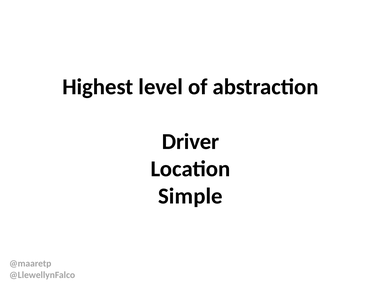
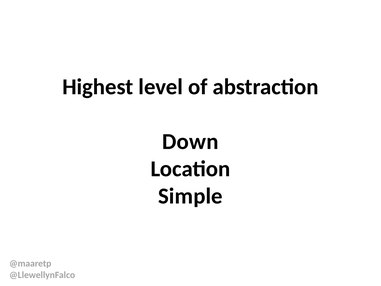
Driver: Driver -> Down
